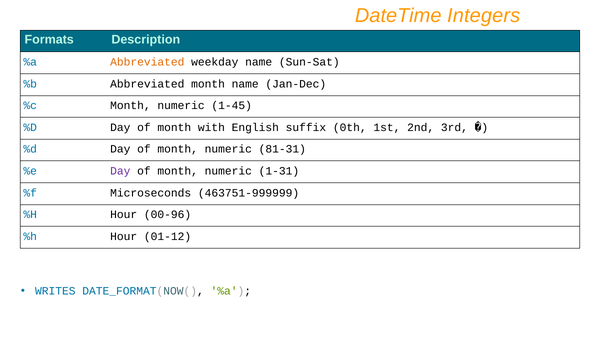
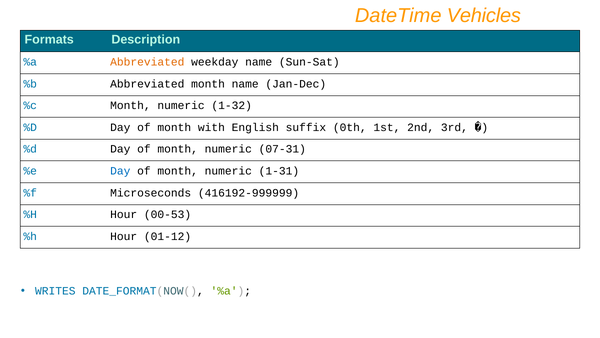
Integers: Integers -> Vehicles
1-45: 1-45 -> 1-32
81-31: 81-31 -> 07-31
Day at (120, 171) colour: purple -> blue
463751-999999: 463751-999999 -> 416192-999999
00-96: 00-96 -> 00-53
